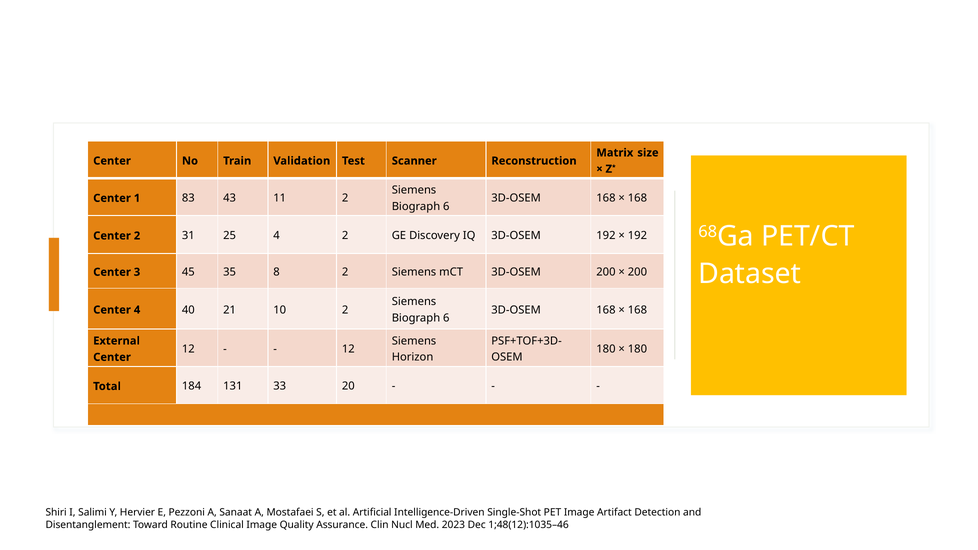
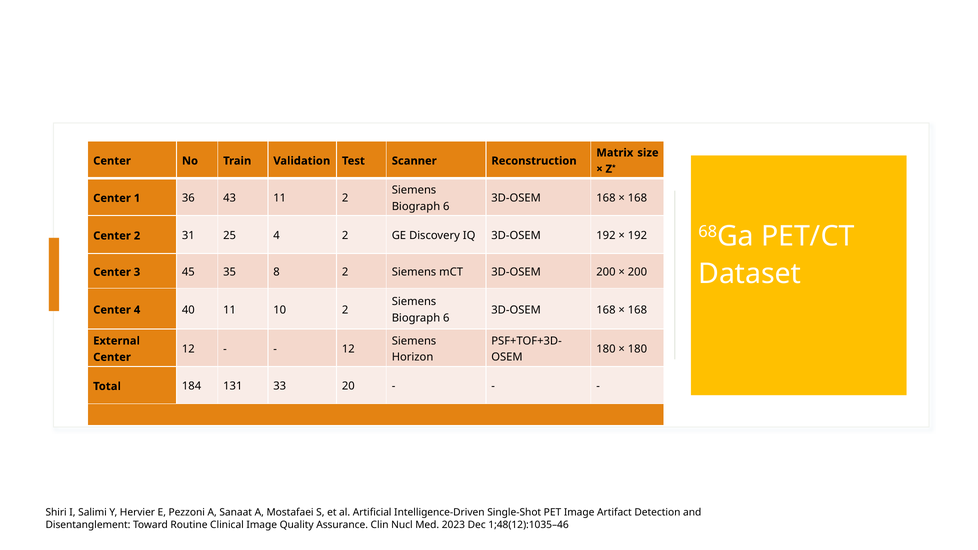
83: 83 -> 36
40 21: 21 -> 11
